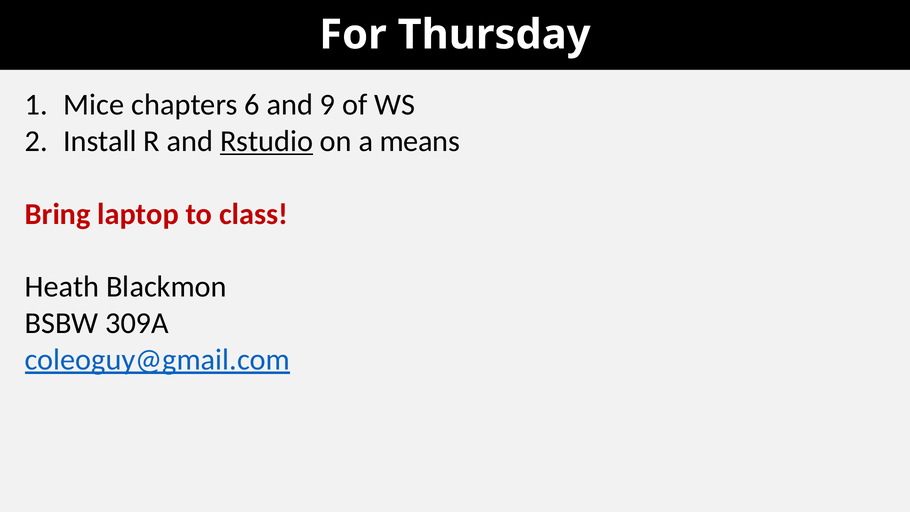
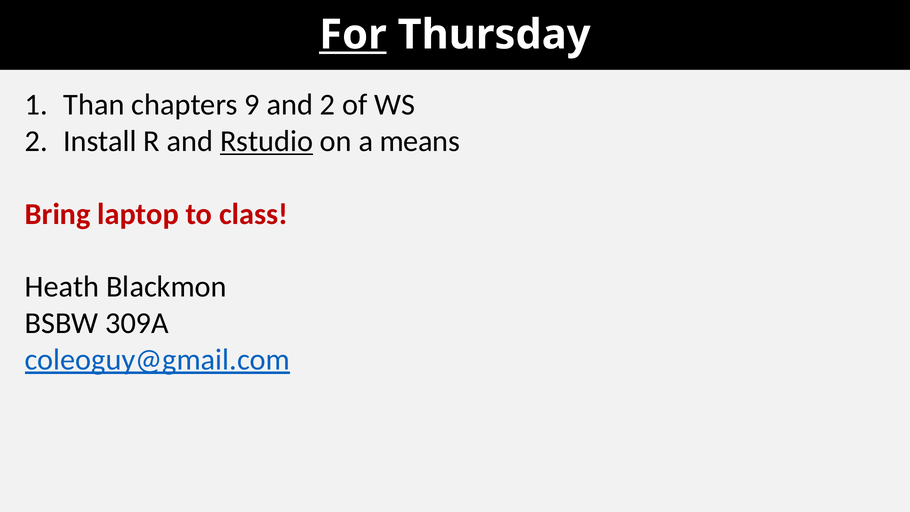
For underline: none -> present
Mice: Mice -> Than
6: 6 -> 9
and 9: 9 -> 2
